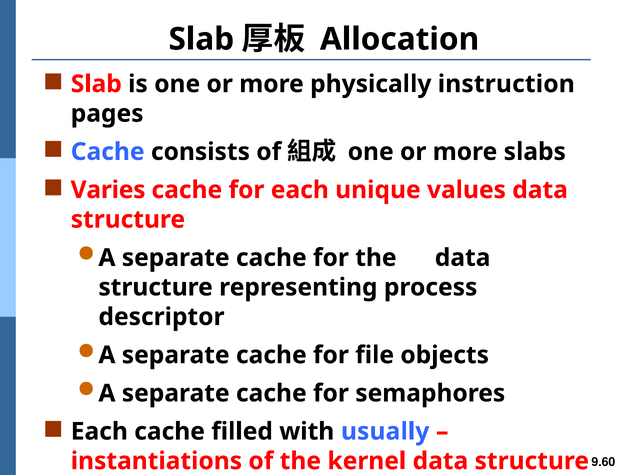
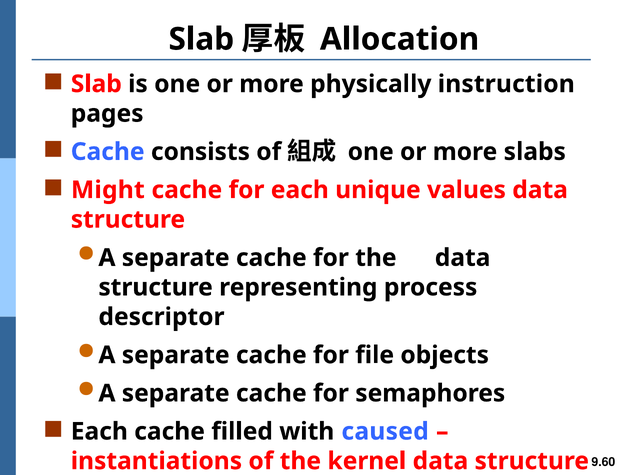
Varies: Varies -> Might
usually: usually -> caused
